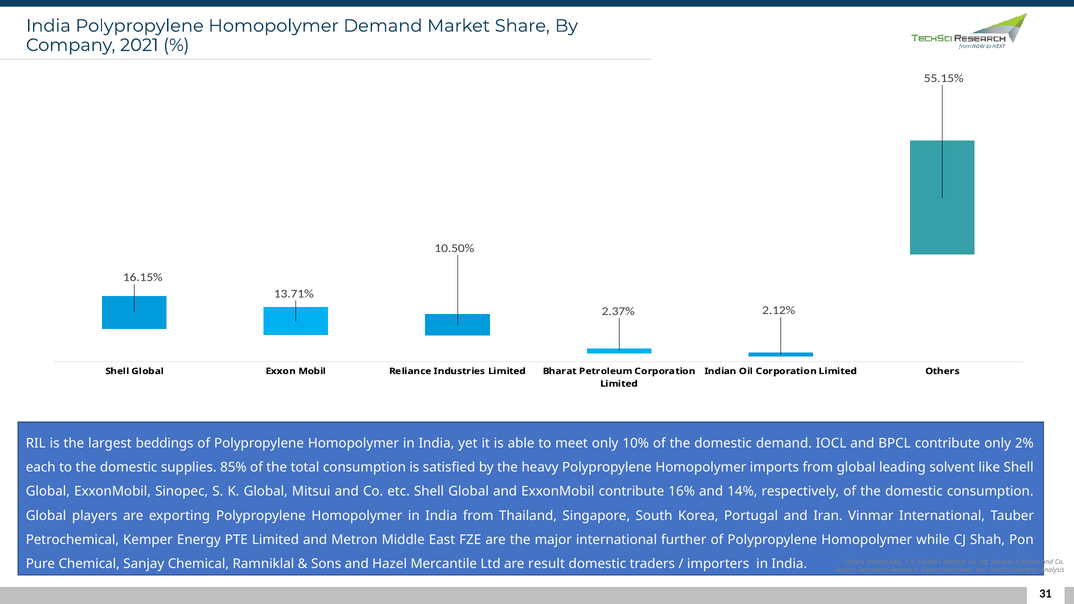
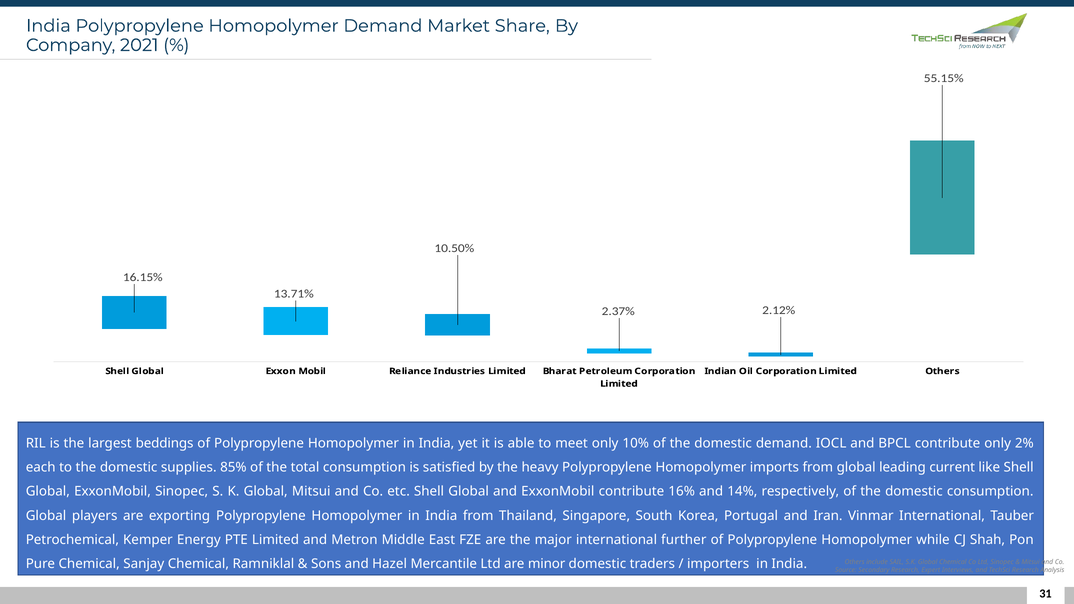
solvent: solvent -> current
result: result -> minor
